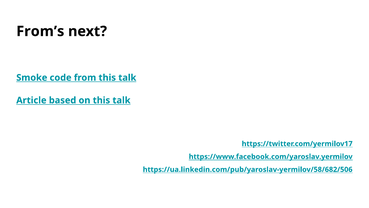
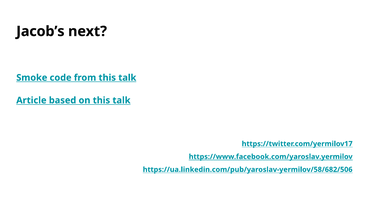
From’s: From’s -> Jacob’s
